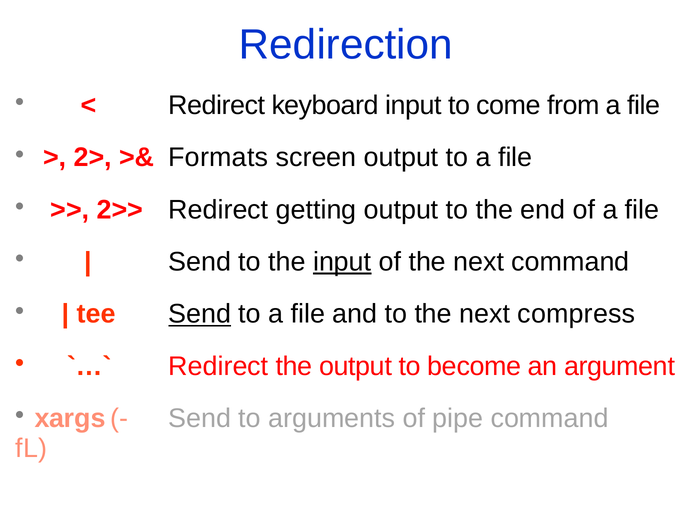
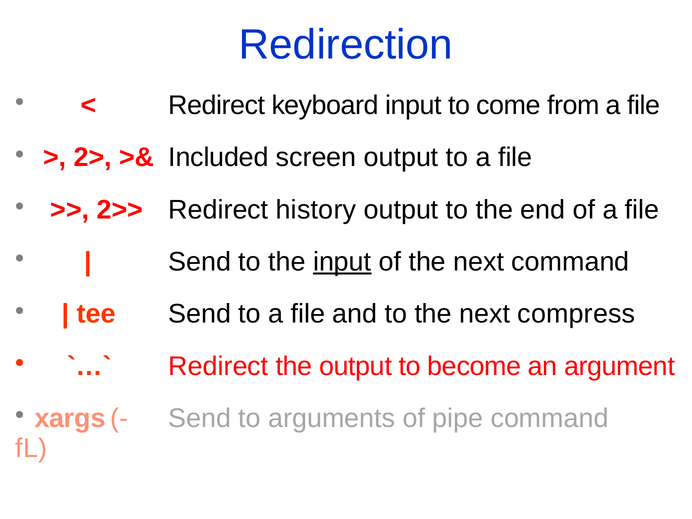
Formats: Formats -> Included
getting: getting -> history
Send at (200, 314) underline: present -> none
